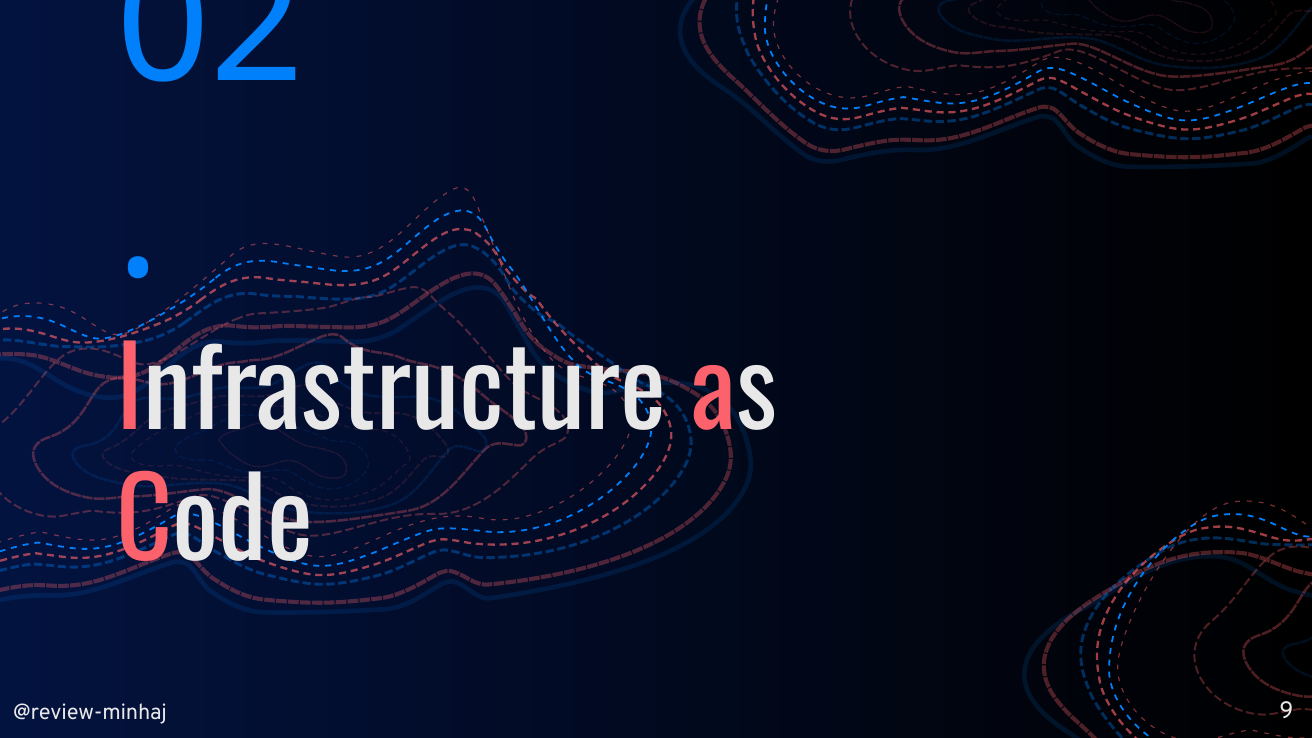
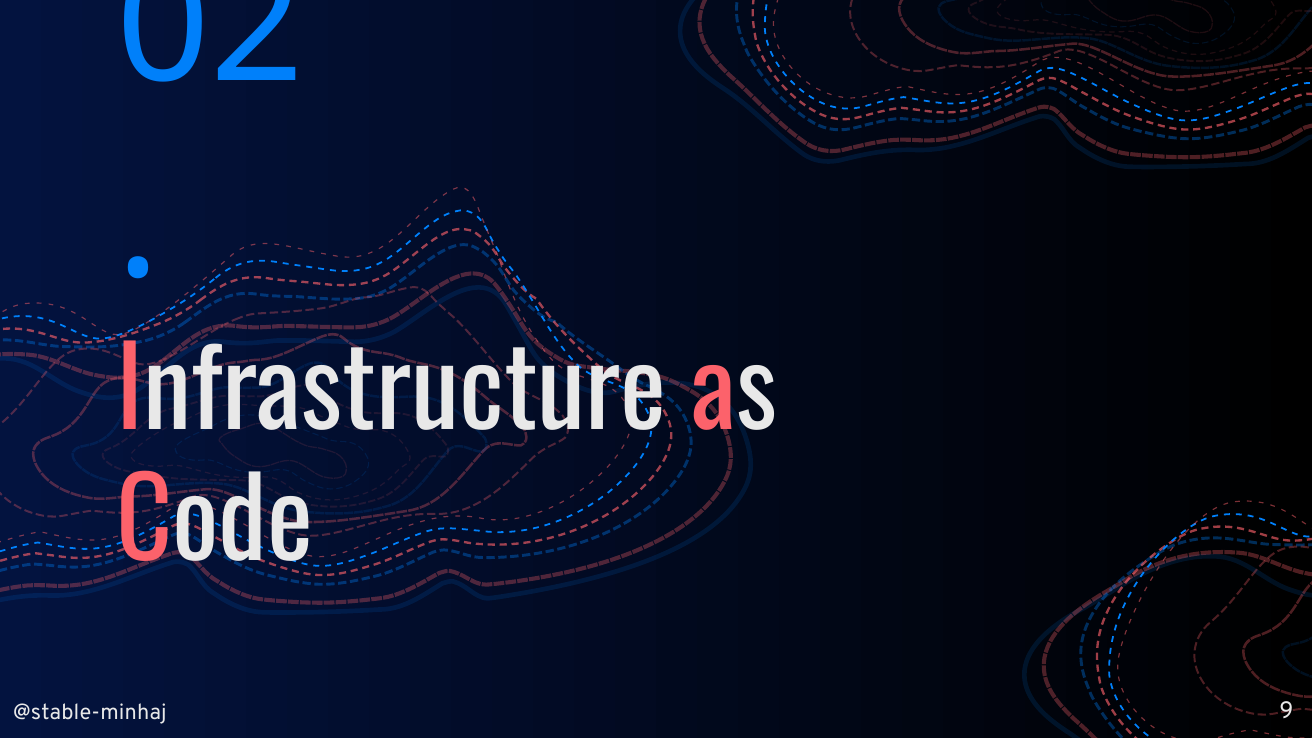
@review-minhaj: @review-minhaj -> @stable-minhaj
